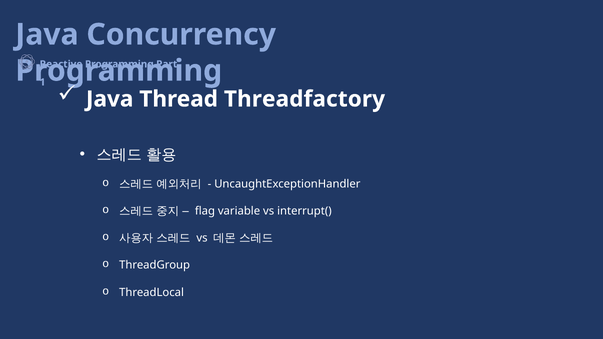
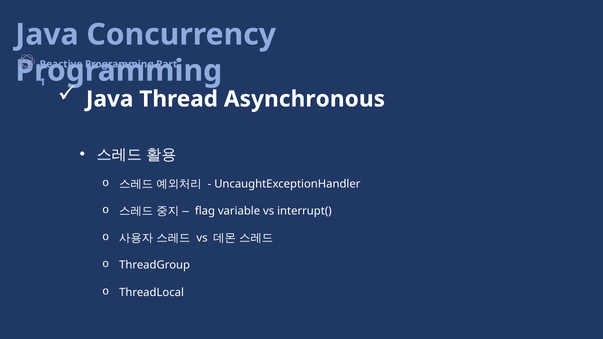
Threadfactory: Threadfactory -> Asynchronous
